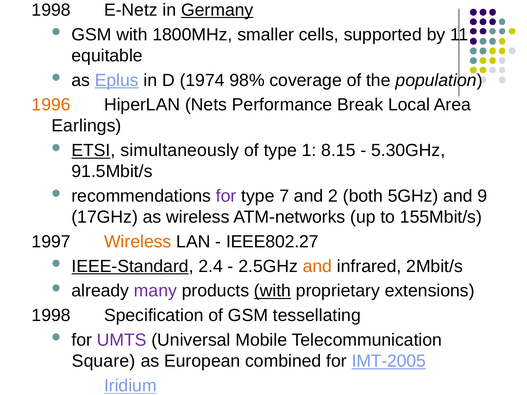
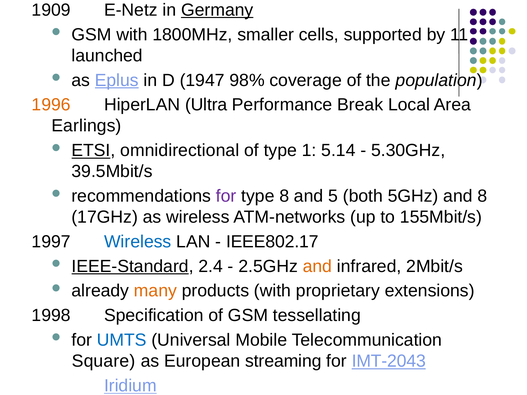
1998 at (51, 10): 1998 -> 1909
equitable: equitable -> launched
1974: 1974 -> 1947
Nets: Nets -> Ultra
simultaneously: simultaneously -> omnidirectional
8.15: 8.15 -> 5.14
91.5Mbit/s: 91.5Mbit/s -> 39.5Mbit/s
type 7: 7 -> 8
2: 2 -> 5
and 9: 9 -> 8
Wireless at (138, 242) colour: orange -> blue
IEEE802.27: IEEE802.27 -> IEEE802.17
many colour: purple -> orange
with at (273, 291) underline: present -> none
UMTS colour: purple -> blue
combined: combined -> streaming
IMT-2005: IMT-2005 -> IMT-2043
